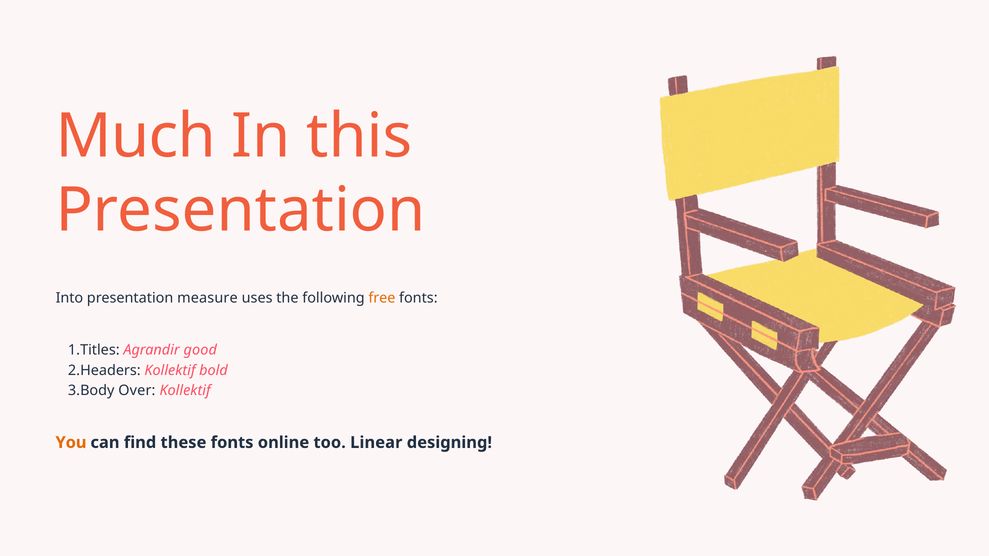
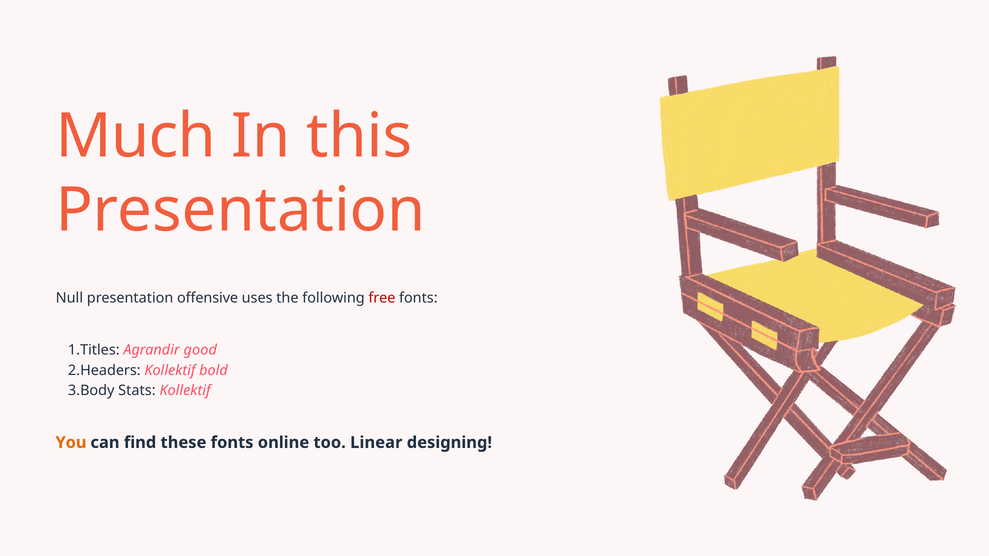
Into: Into -> Null
measure: measure -> offensive
free colour: orange -> red
Over: Over -> Stats
